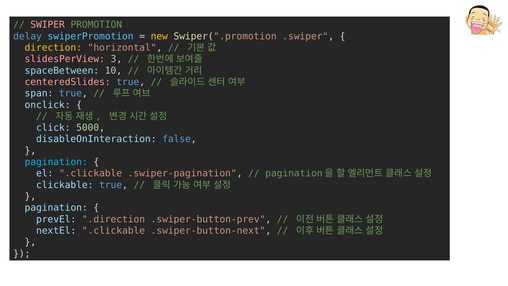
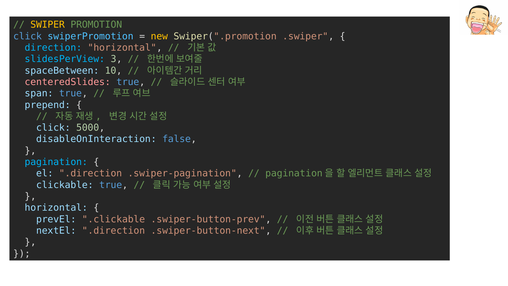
SWIPER colour: pink -> yellow
delay at (28, 36): delay -> click
direction colour: yellow -> light blue
slidesPerView colour: pink -> light blue
onclick: onclick -> prepend
el .clickable: .clickable -> .direction
pagination at (56, 208): pagination -> horizontal
.direction: .direction -> .clickable
nextEl .clickable: .clickable -> .direction
